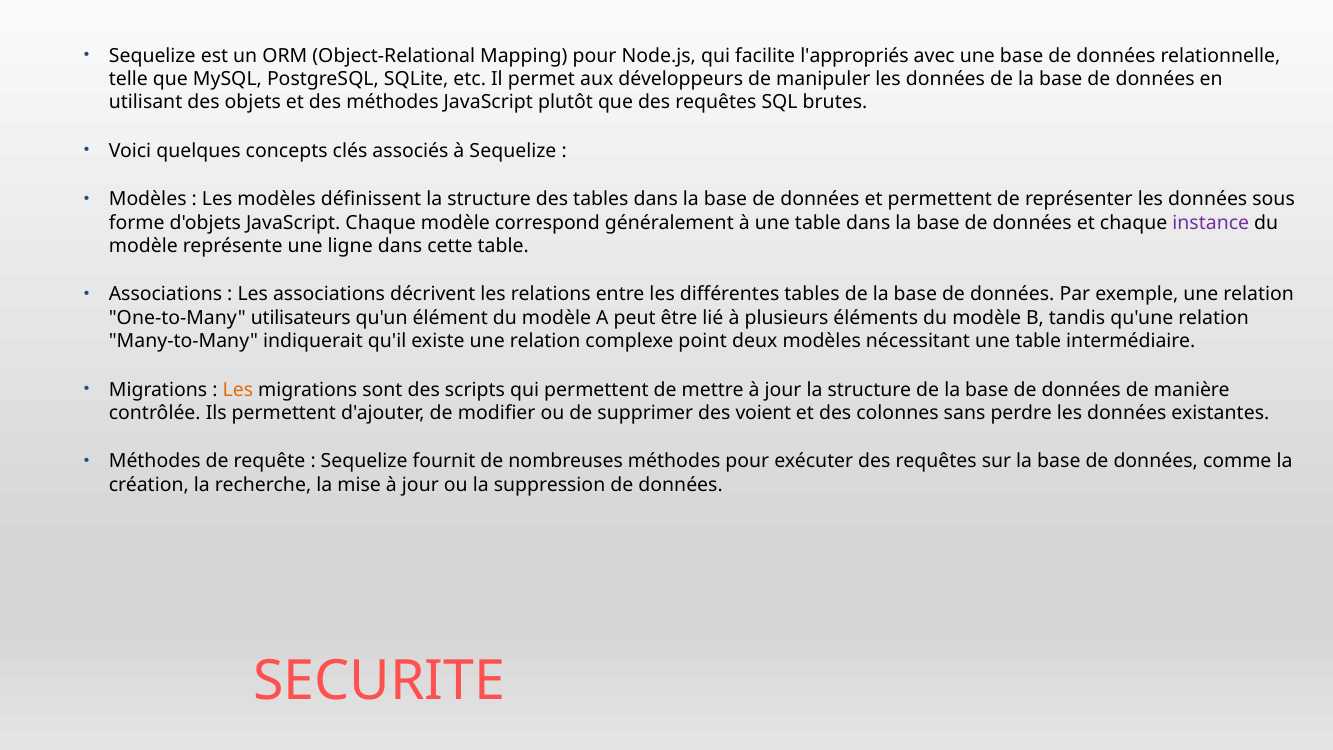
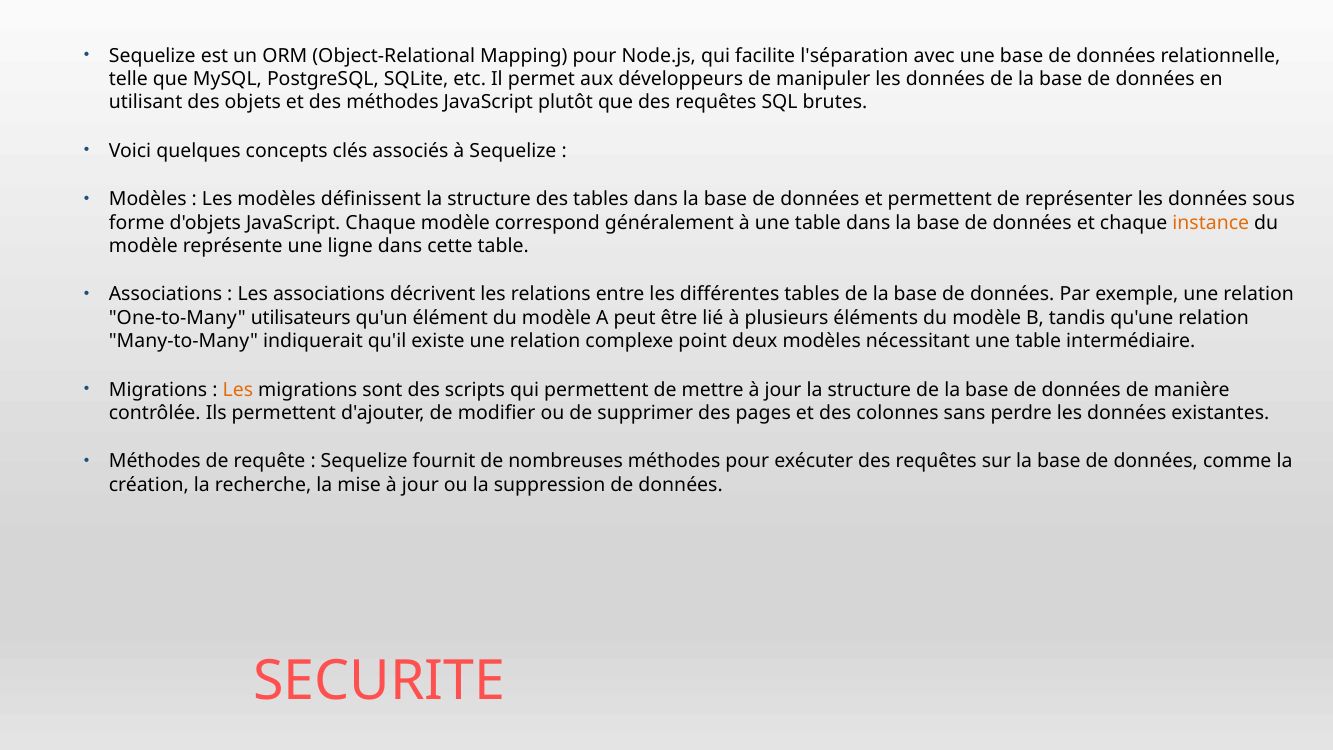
l'appropriés: l'appropriés -> l'séparation
instance colour: purple -> orange
voient: voient -> pages
